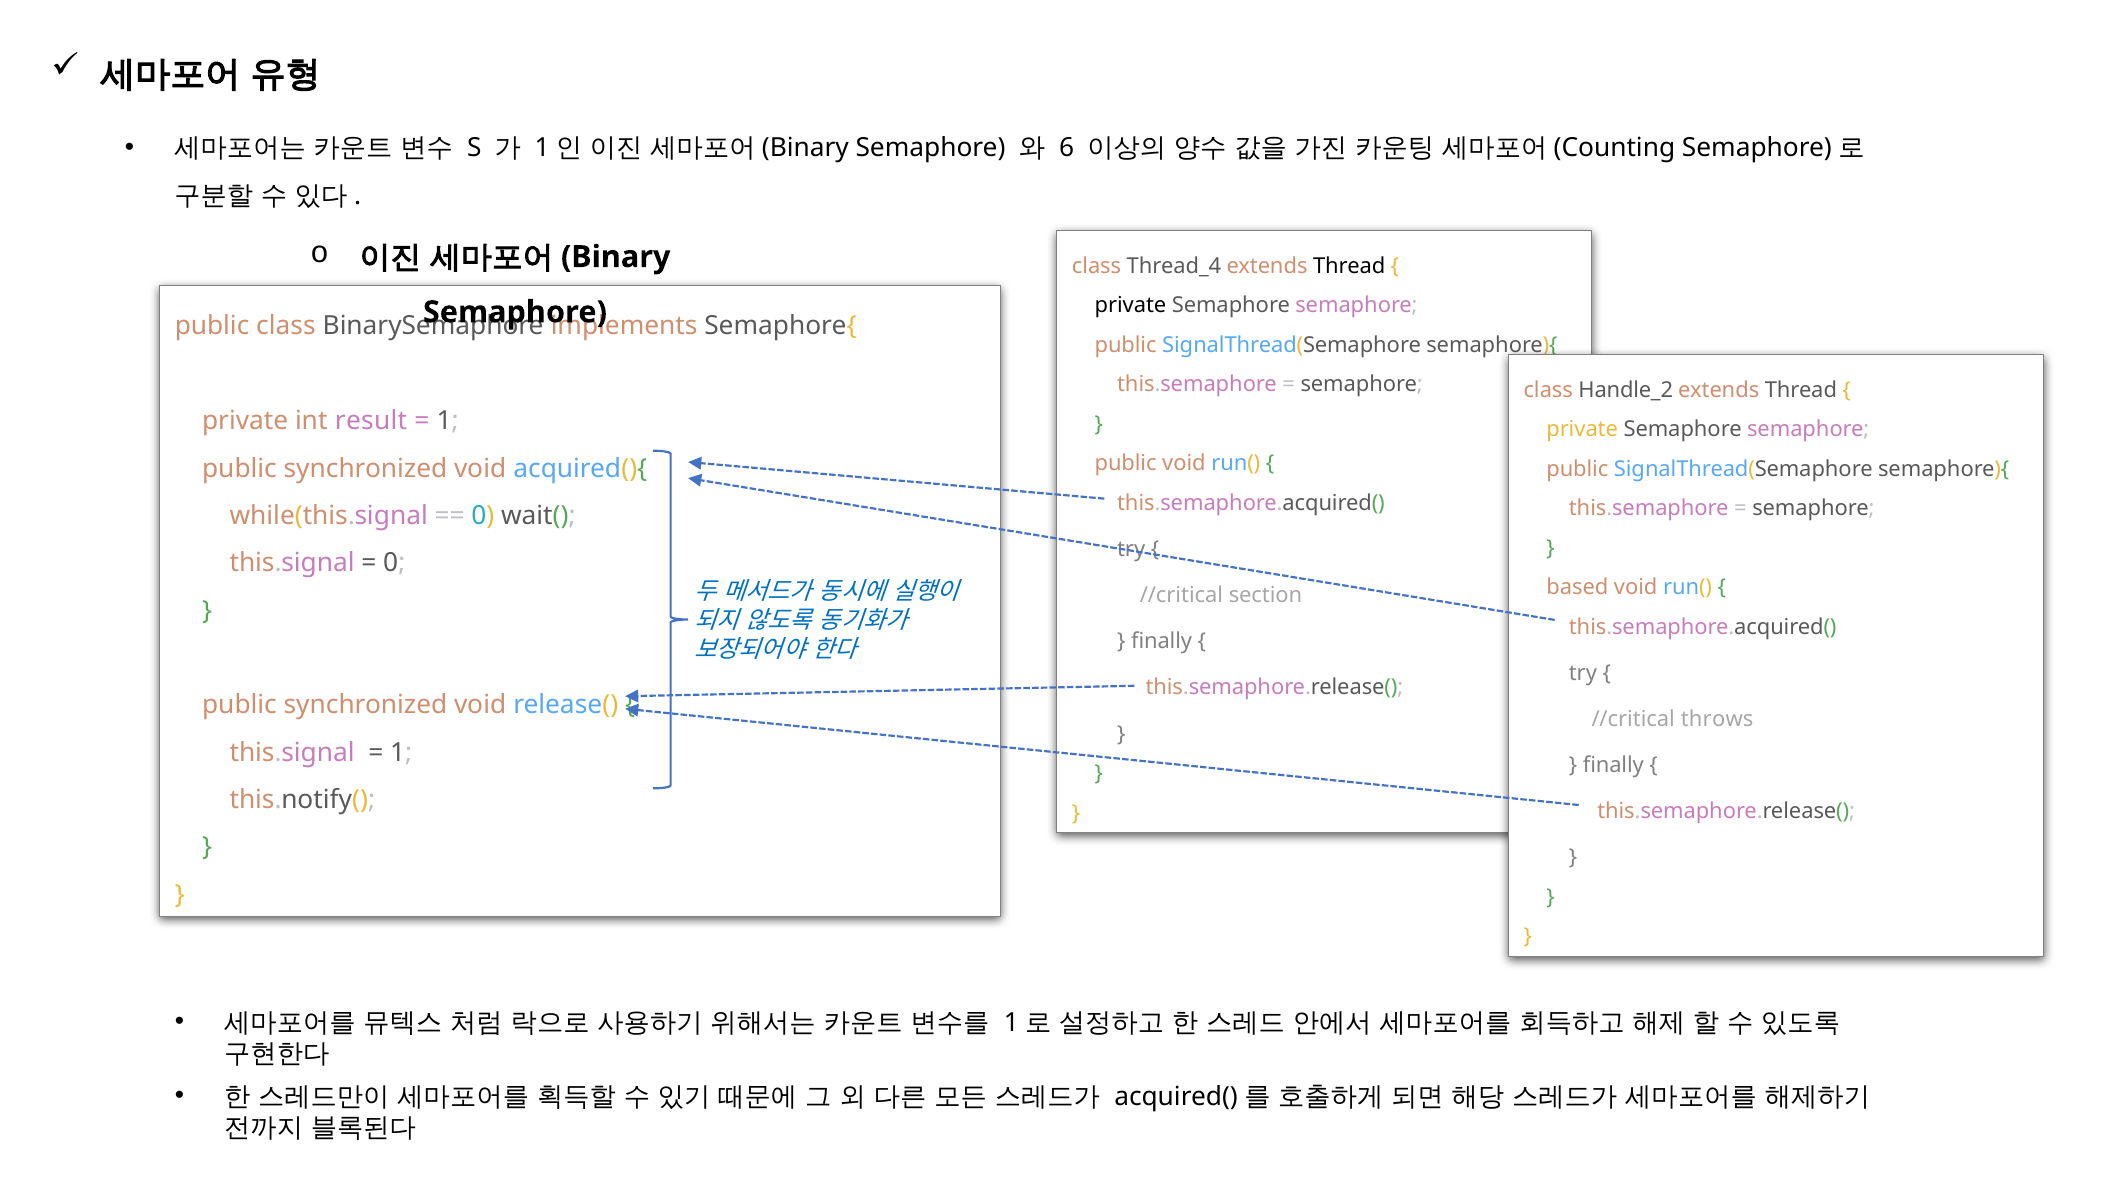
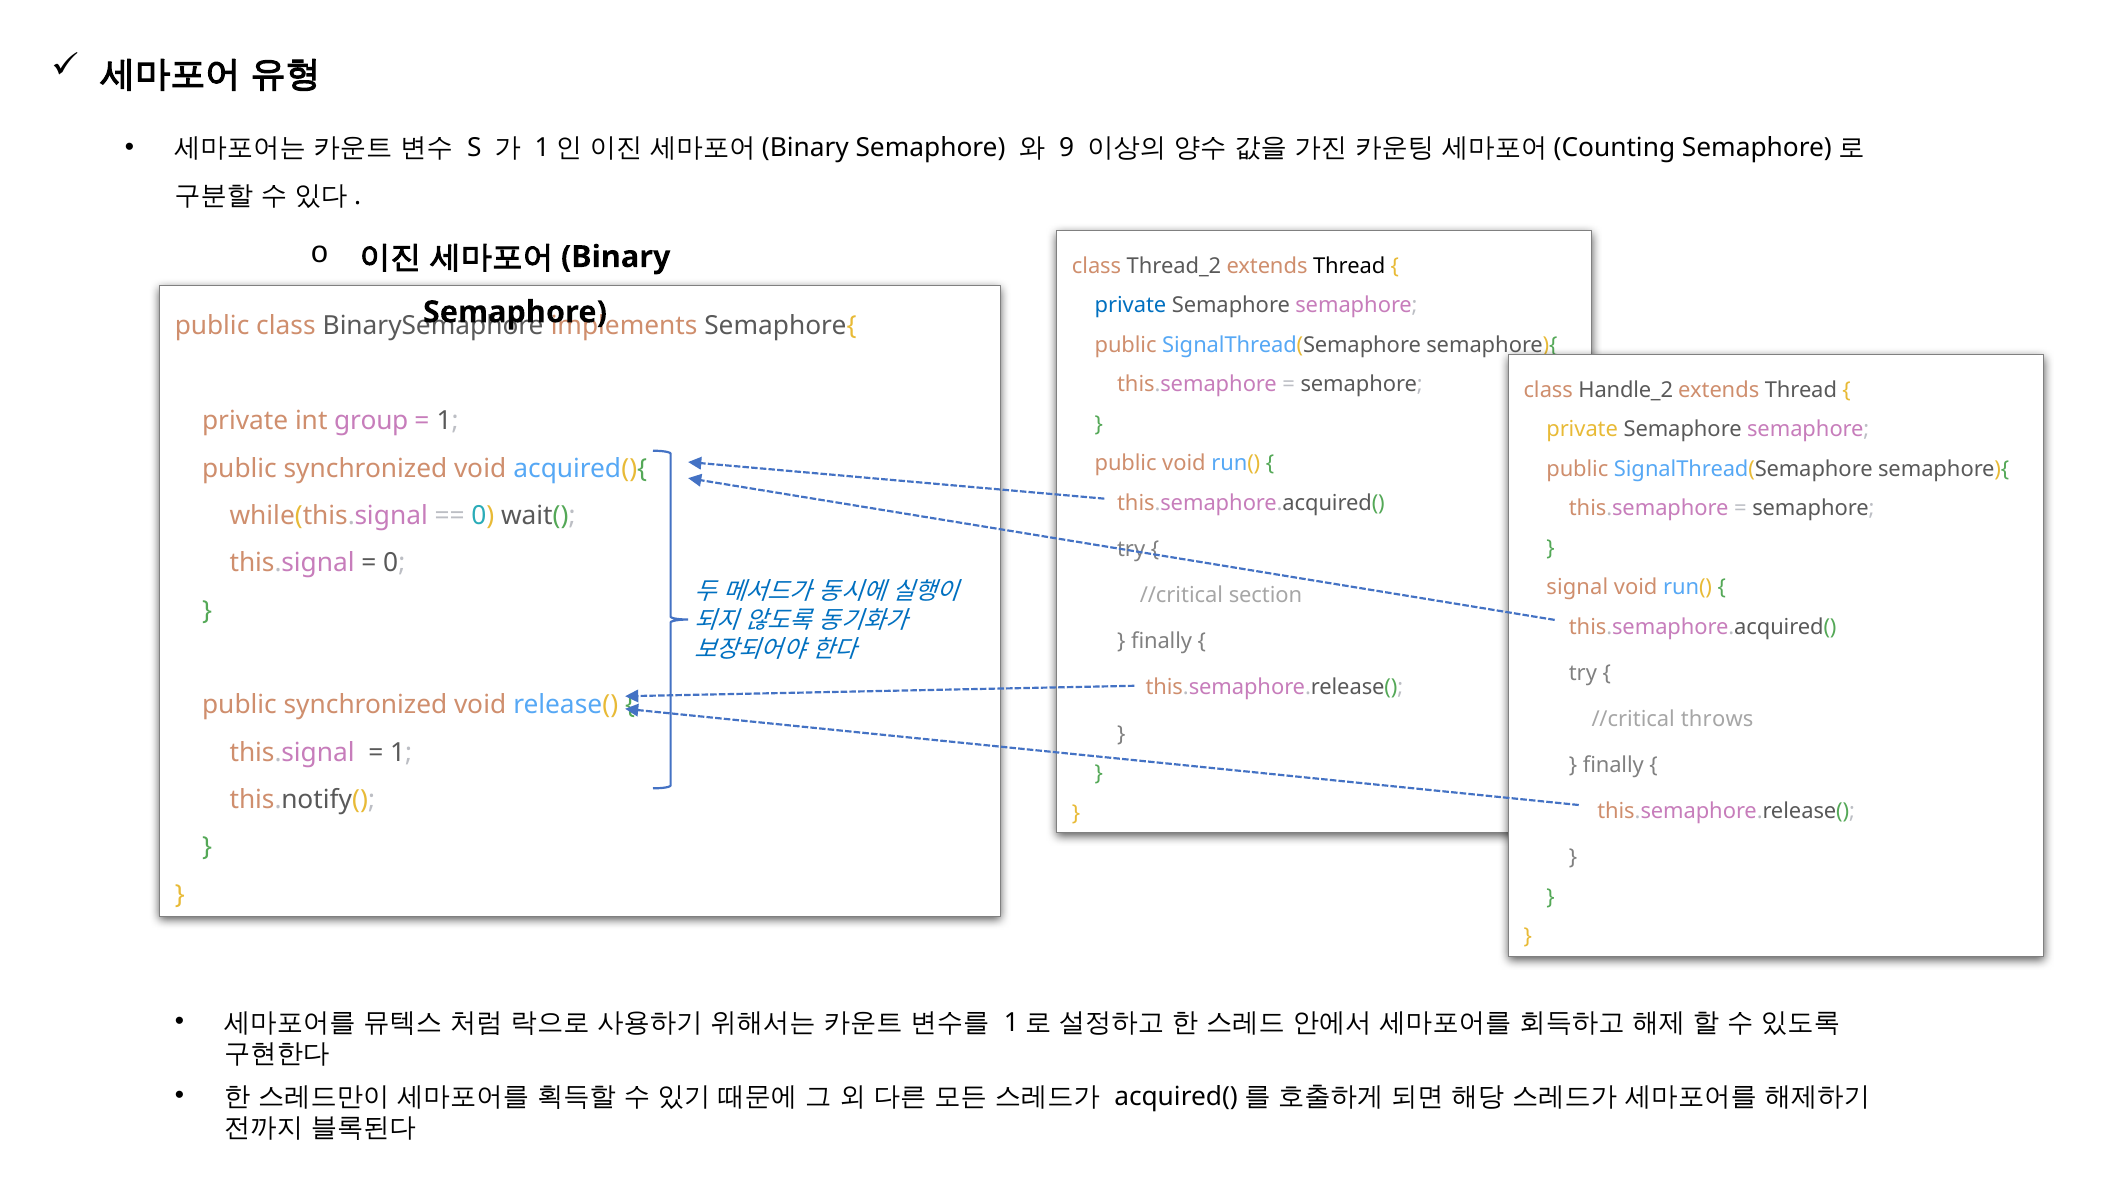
6: 6 -> 9
Thread_4: Thread_4 -> Thread_2
private at (1130, 306) colour: black -> blue
result: result -> group
based: based -> signal
